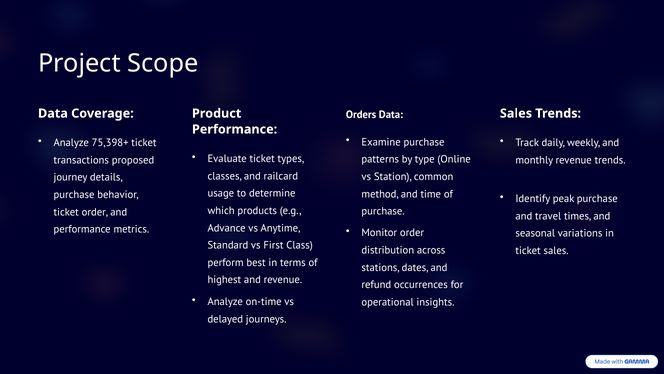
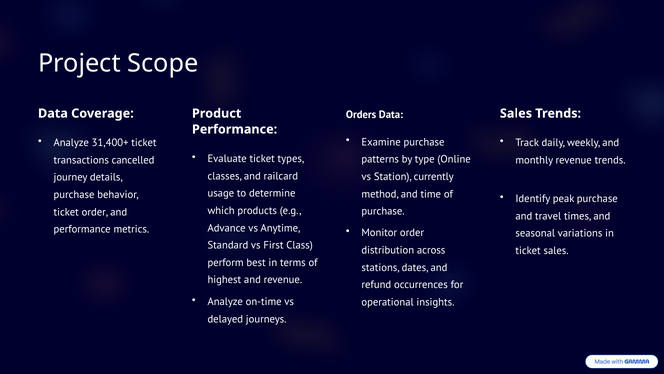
75,398+: 75,398+ -> 31,400+
proposed: proposed -> cancelled
common: common -> currently
